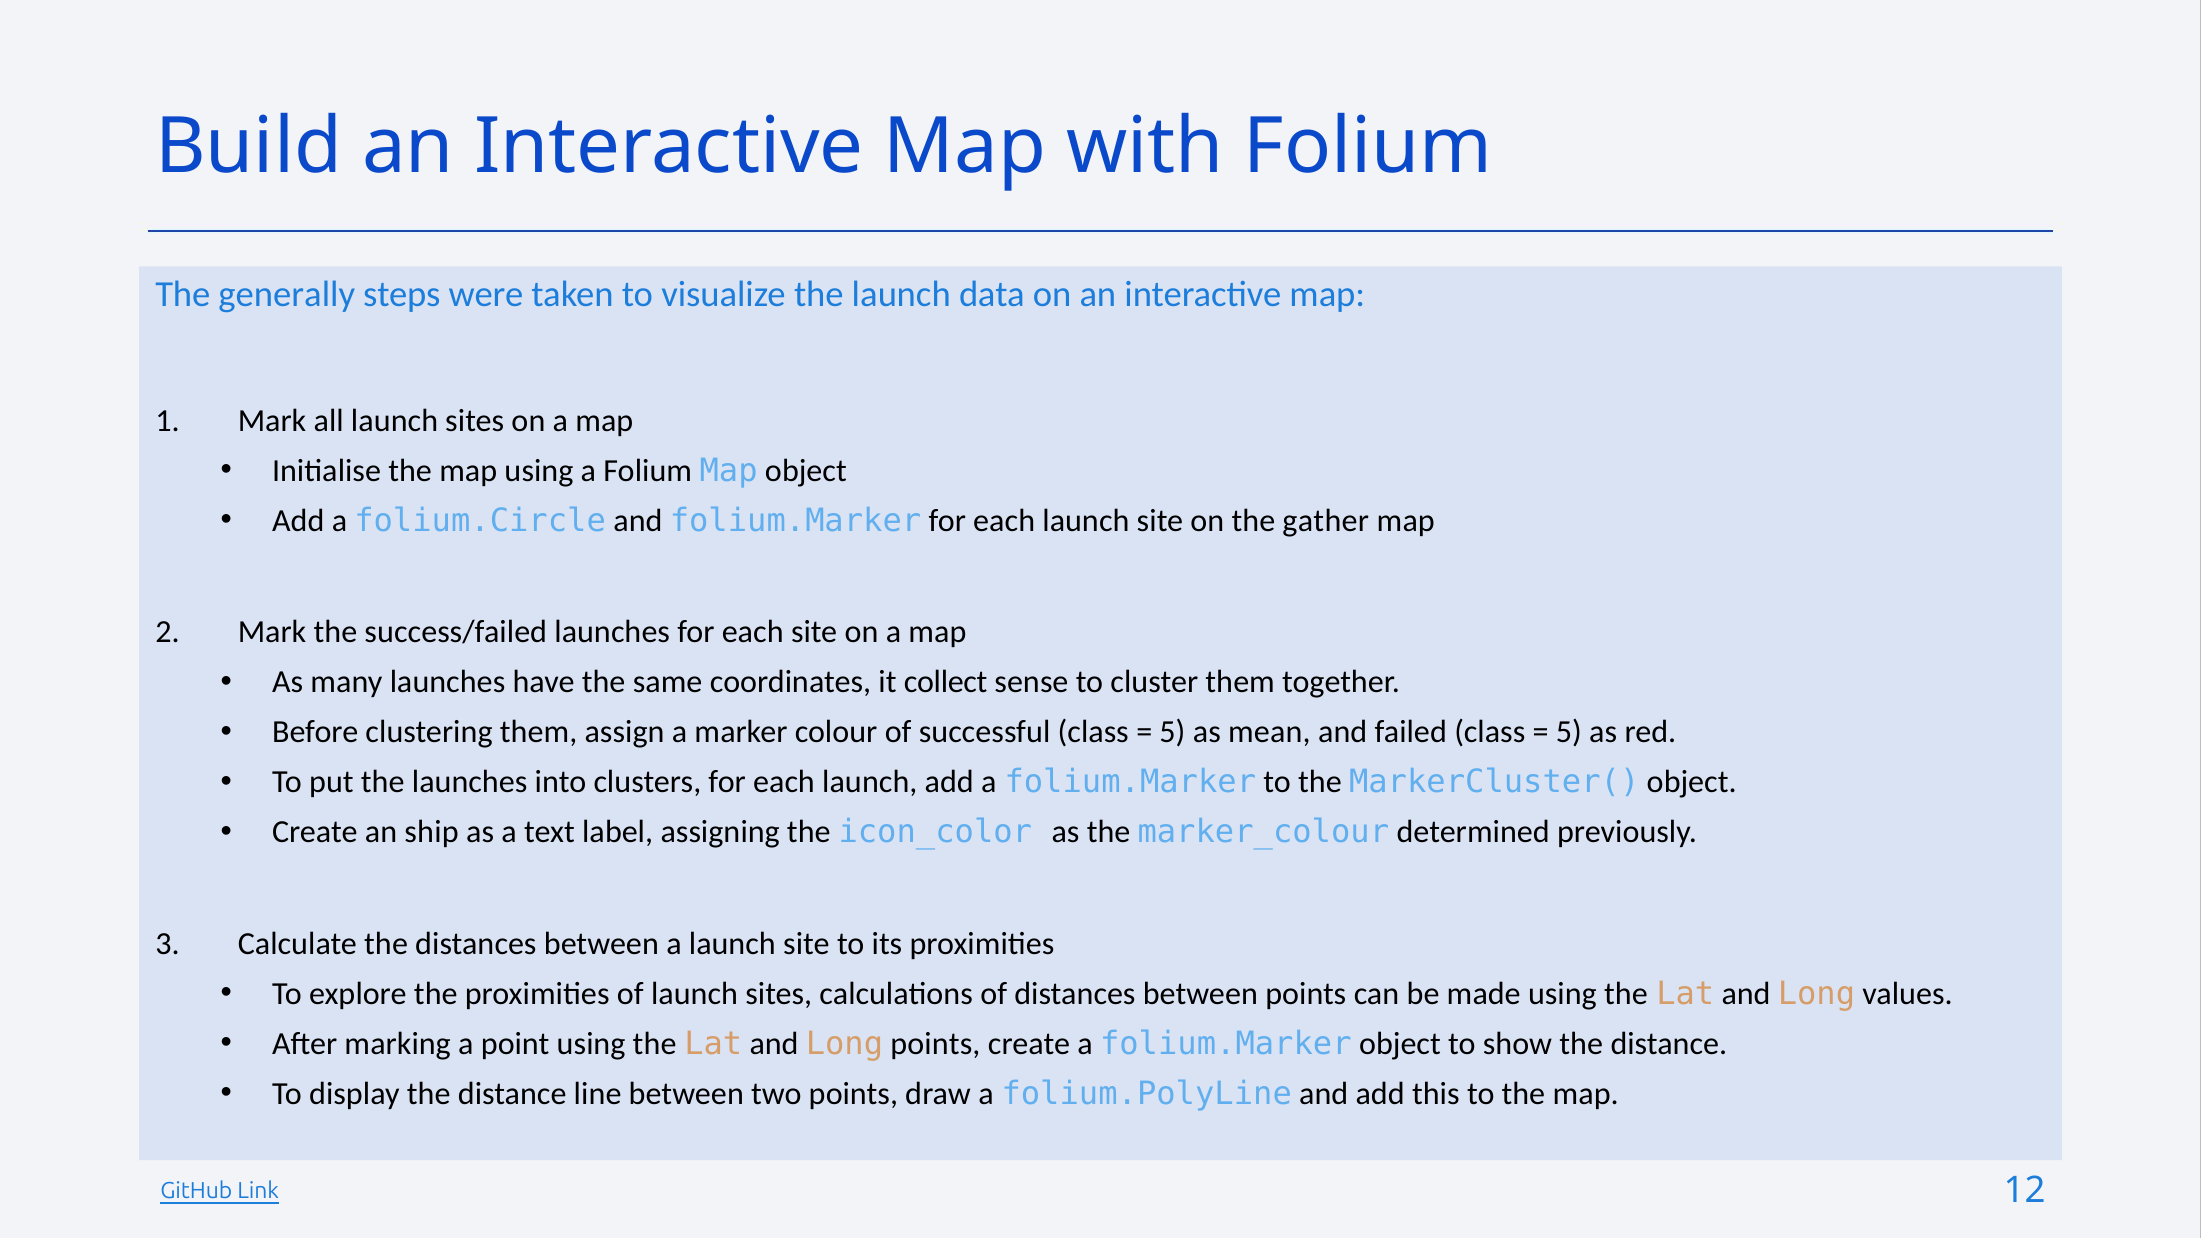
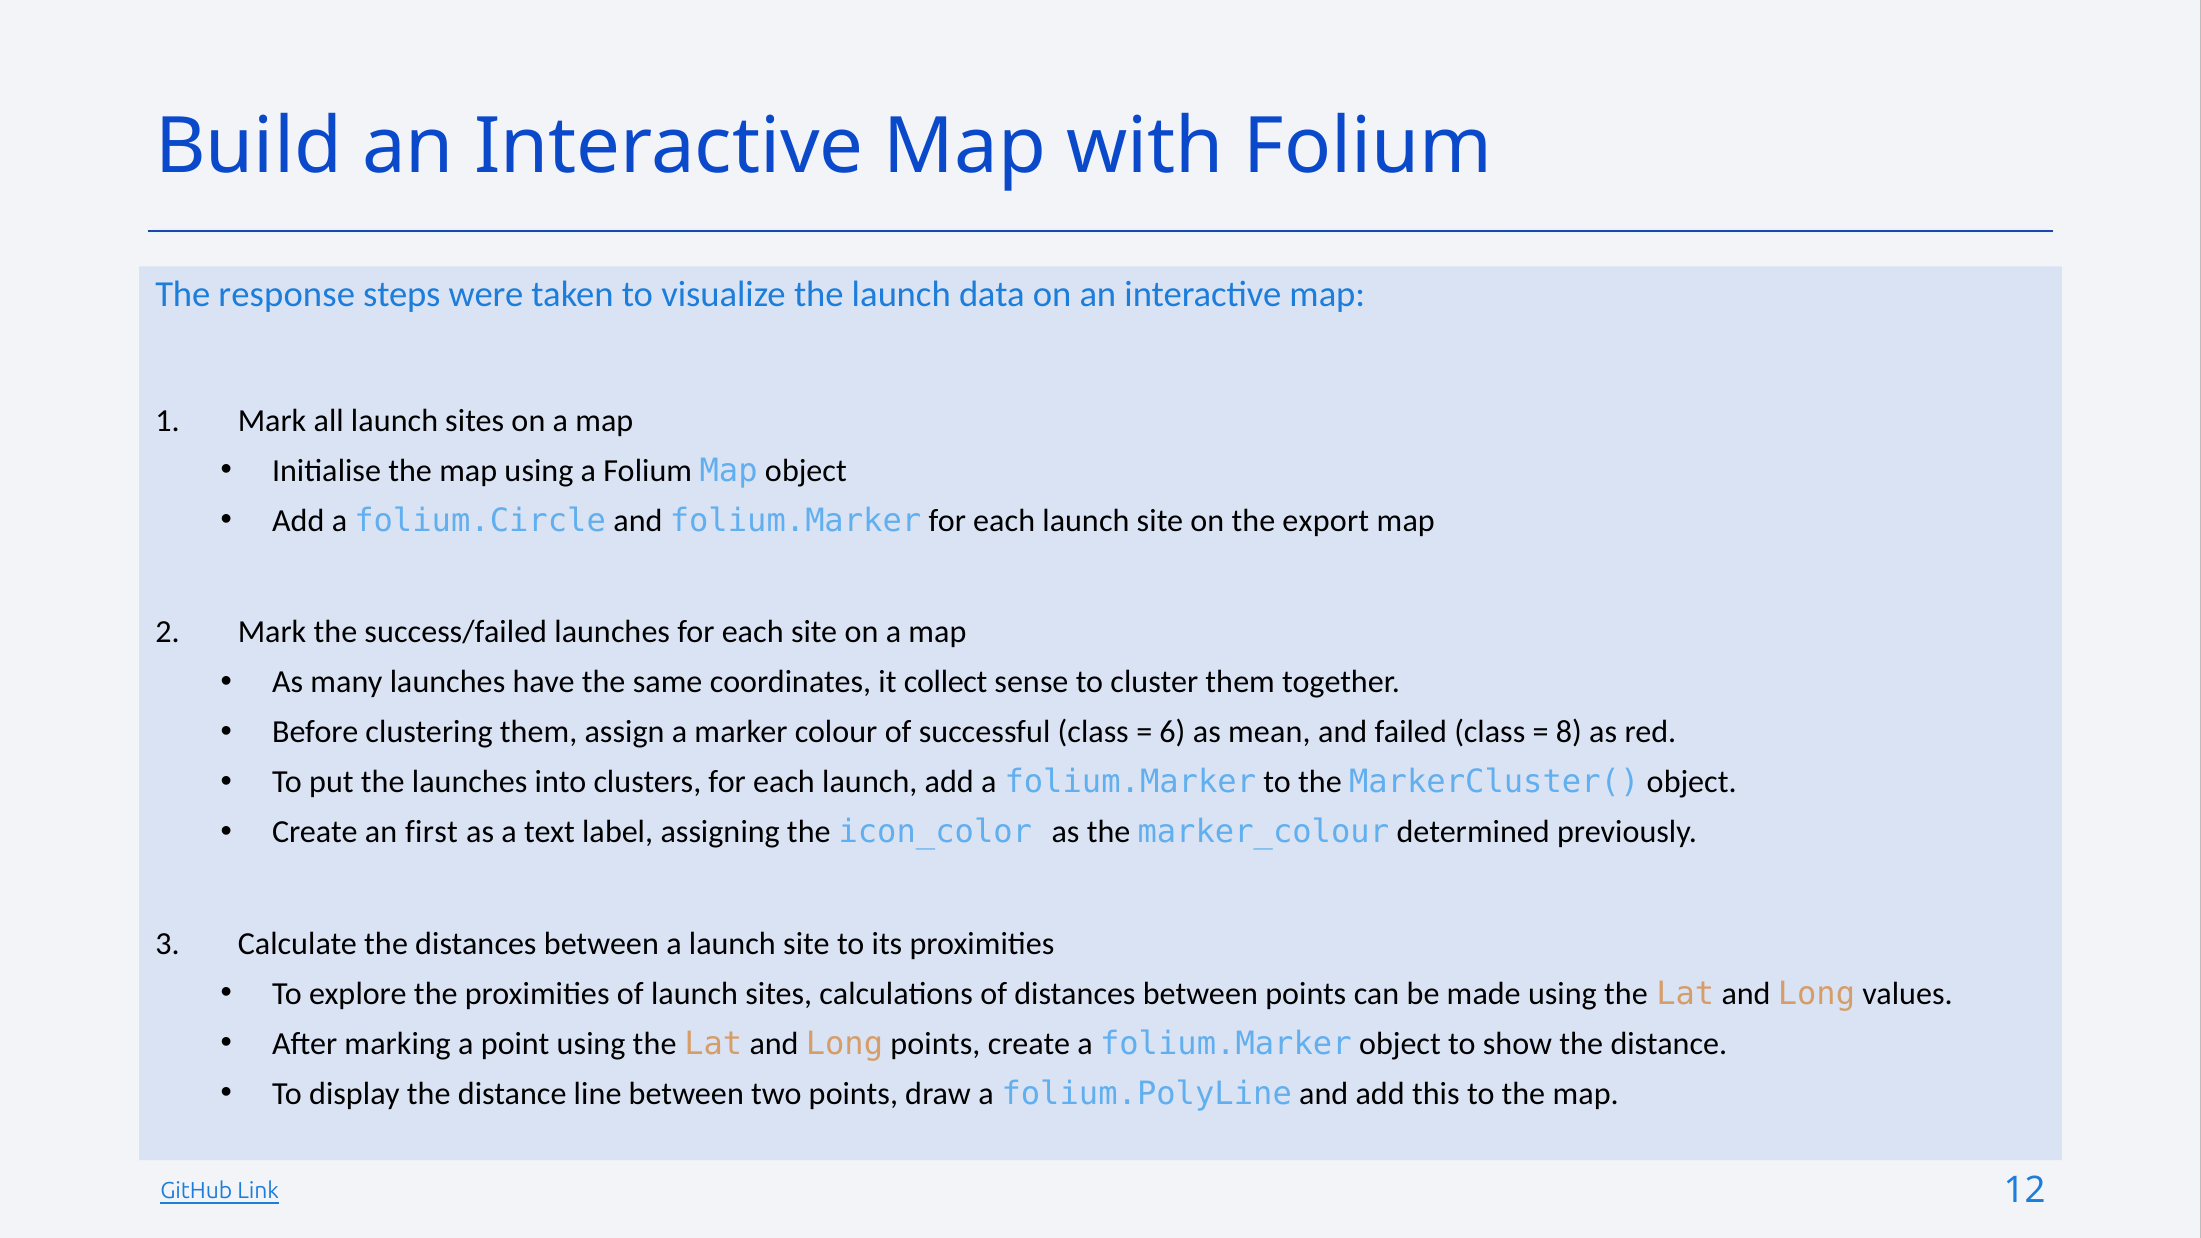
generally: generally -> response
gather: gather -> export
5 at (1172, 732): 5 -> 6
5 at (1569, 732): 5 -> 8
ship: ship -> first
